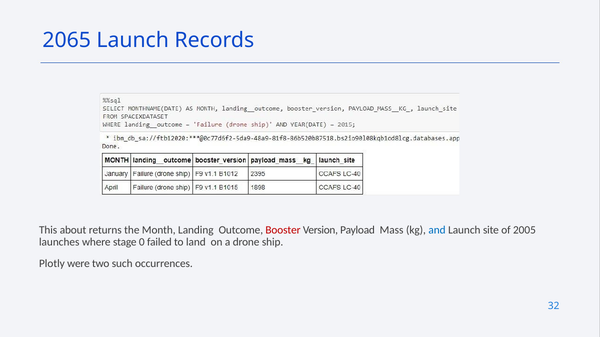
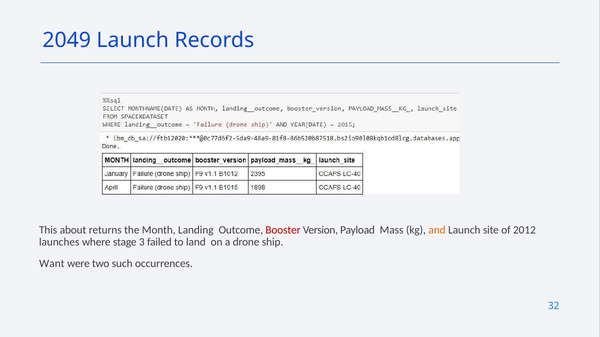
2065: 2065 -> 2049
and colour: blue -> orange
2005: 2005 -> 2012
0: 0 -> 3
Plotly: Plotly -> Want
